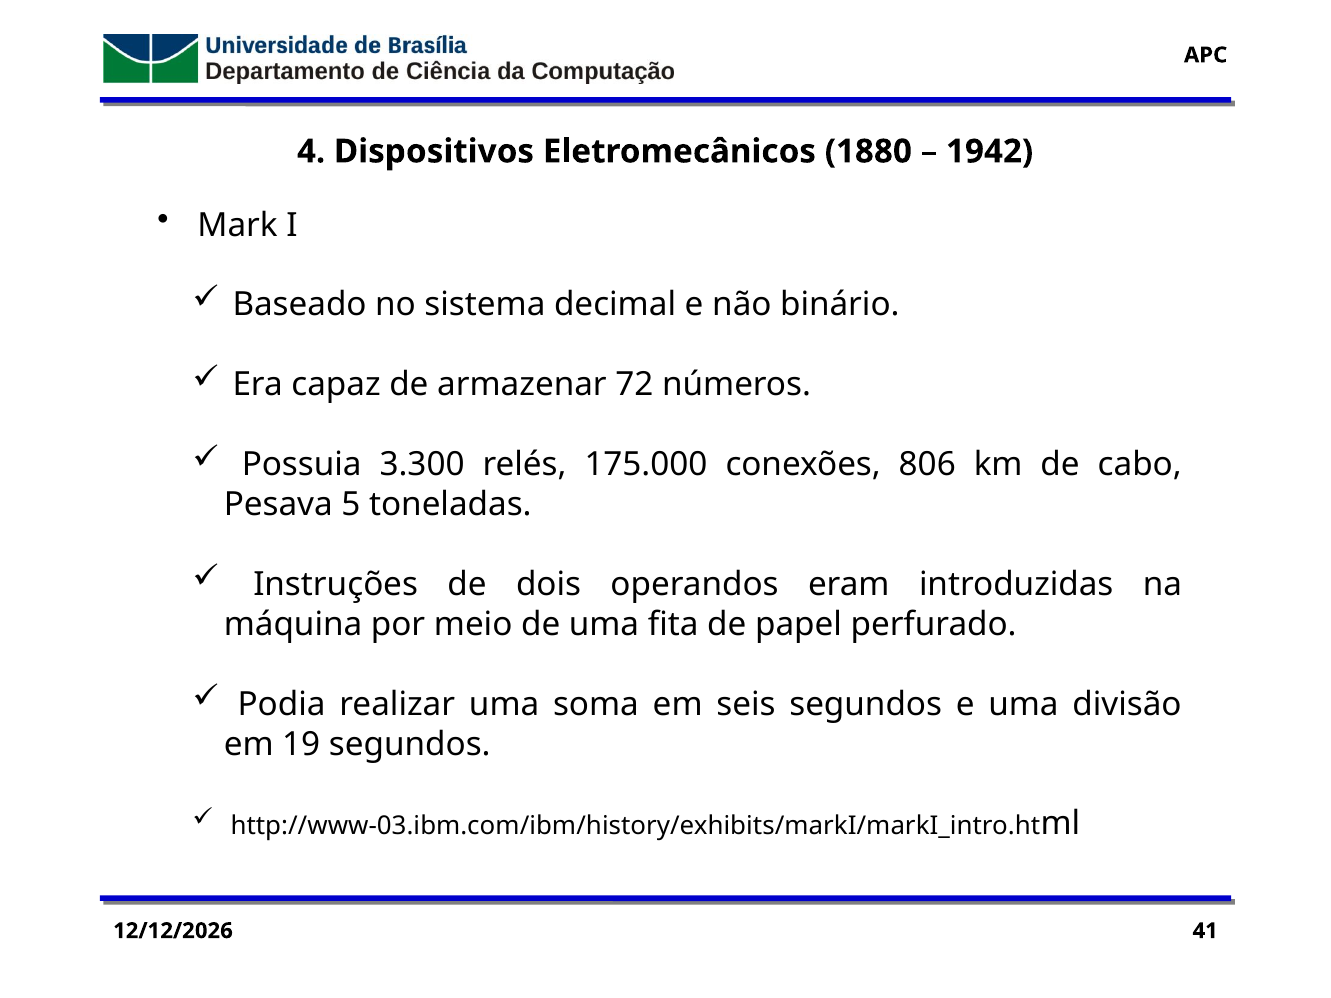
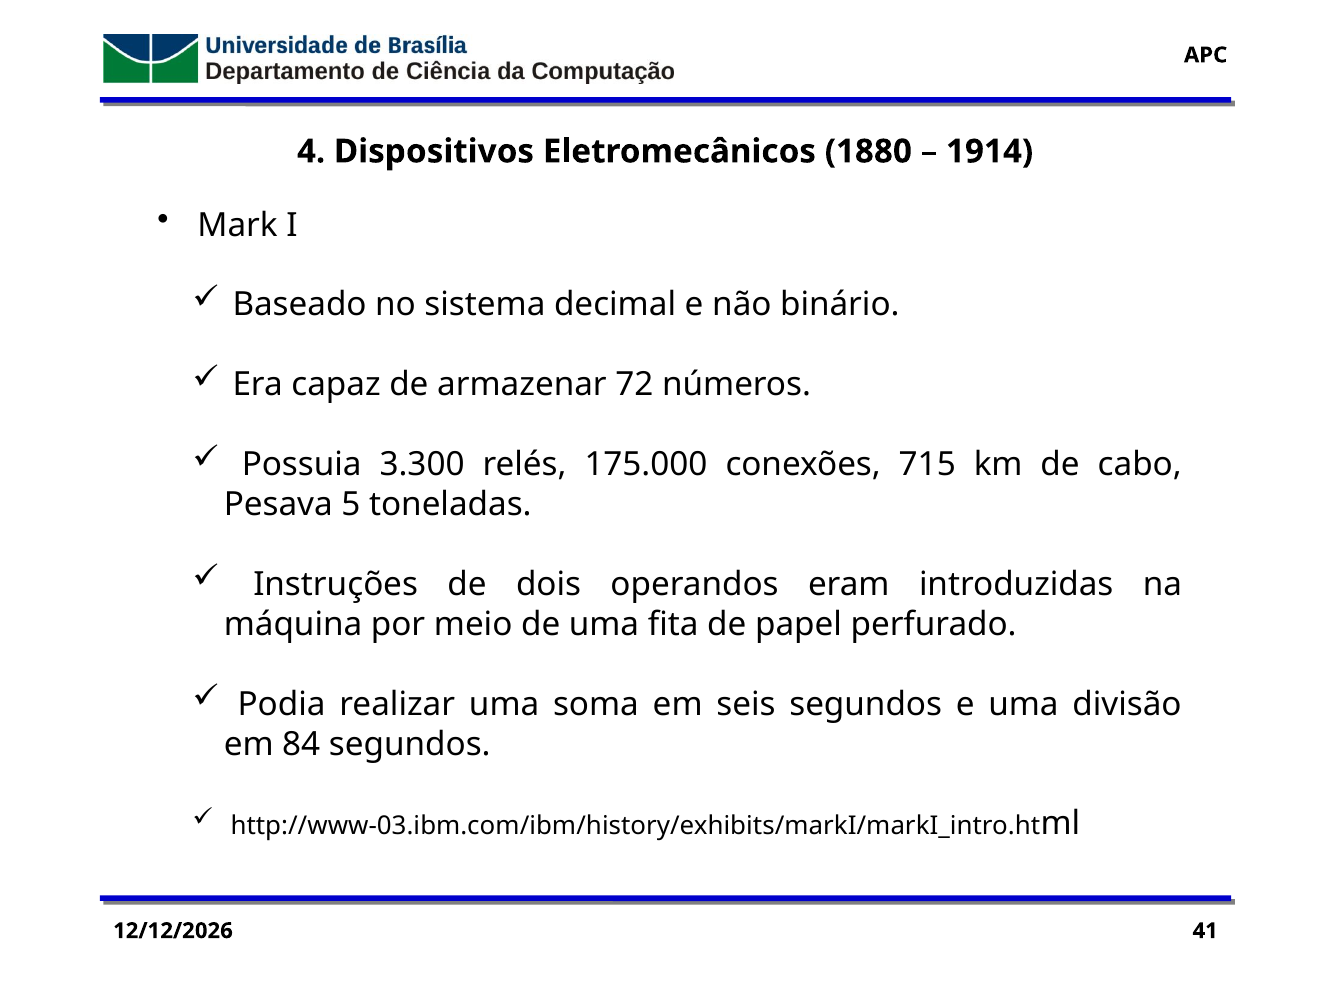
1942: 1942 -> 1914
806: 806 -> 715
19: 19 -> 84
